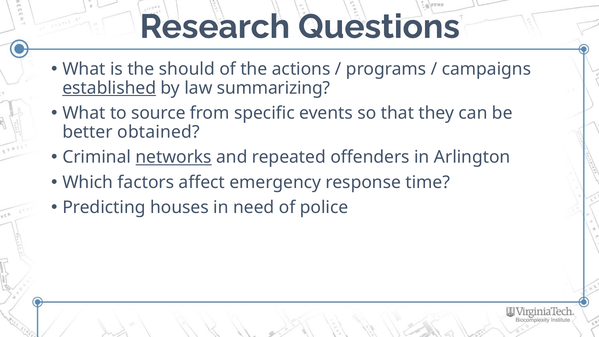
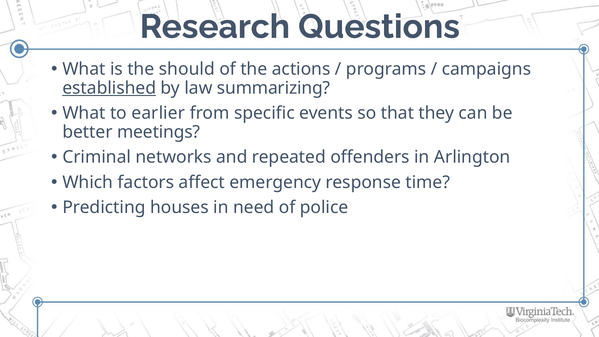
source: source -> earlier
obtained: obtained -> meetings
networks underline: present -> none
